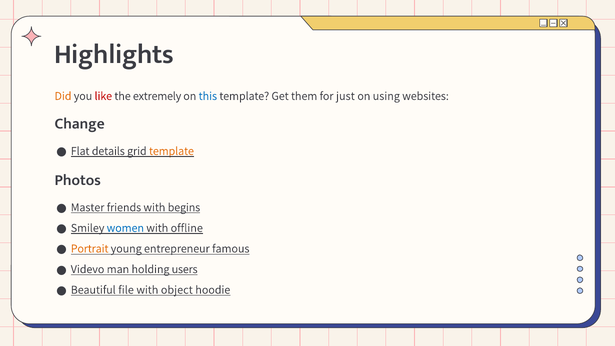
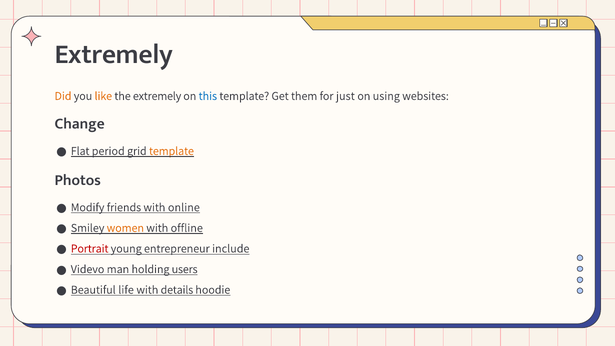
Highlights at (114, 54): Highlights -> Extremely
like colour: red -> orange
details: details -> period
Master: Master -> Modify
begins: begins -> online
women colour: blue -> orange
Portrait colour: orange -> red
famous: famous -> include
file: file -> life
object: object -> details
